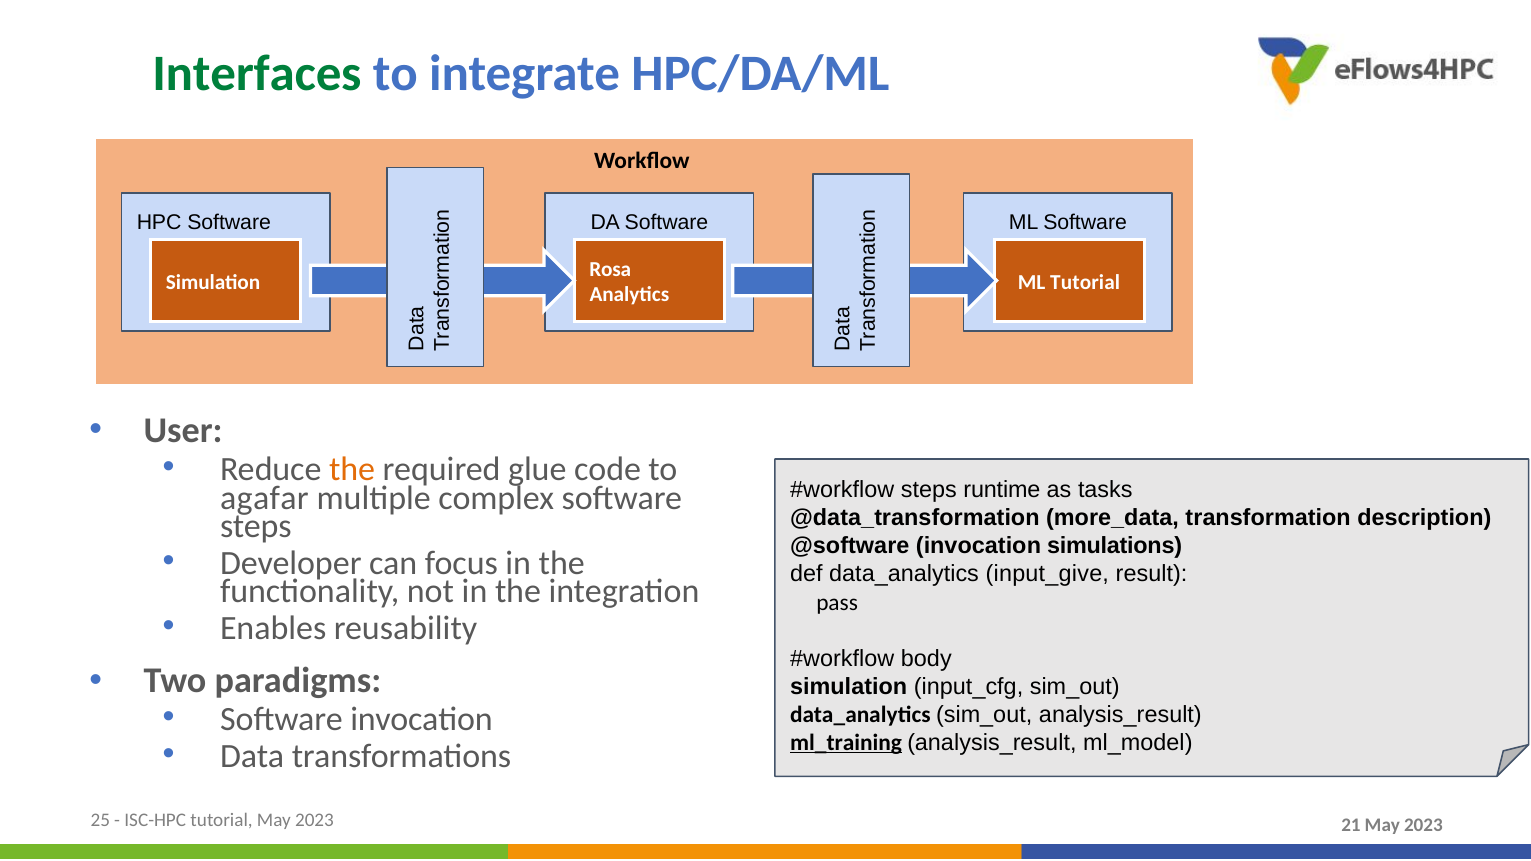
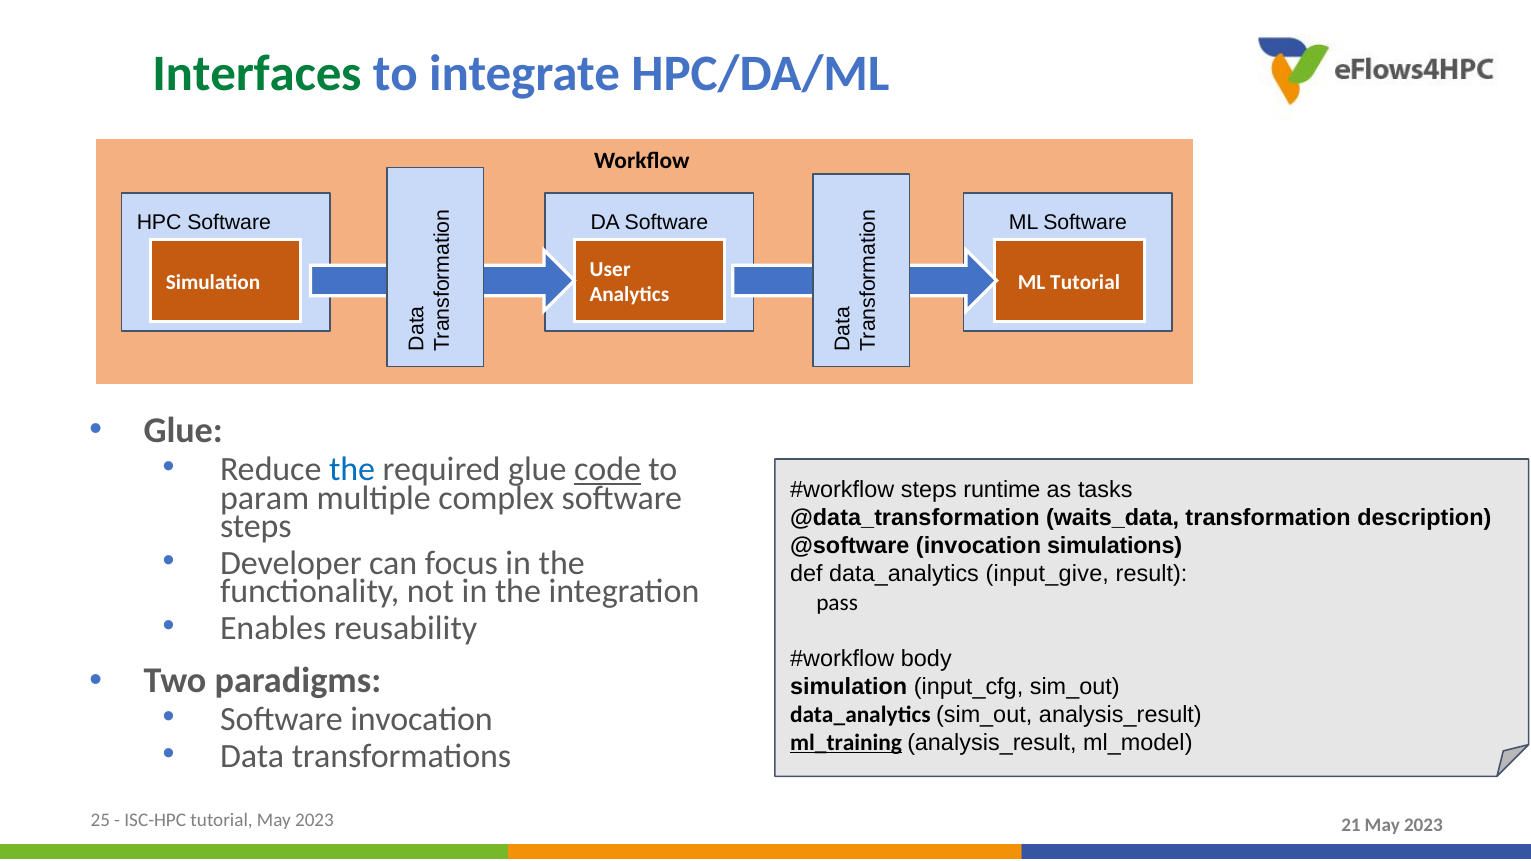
Rosa: Rosa -> User
User at (183, 430): User -> Glue
the at (352, 470) colour: orange -> blue
code underline: none -> present
agafar: agafar -> param
more_data: more_data -> waits_data
